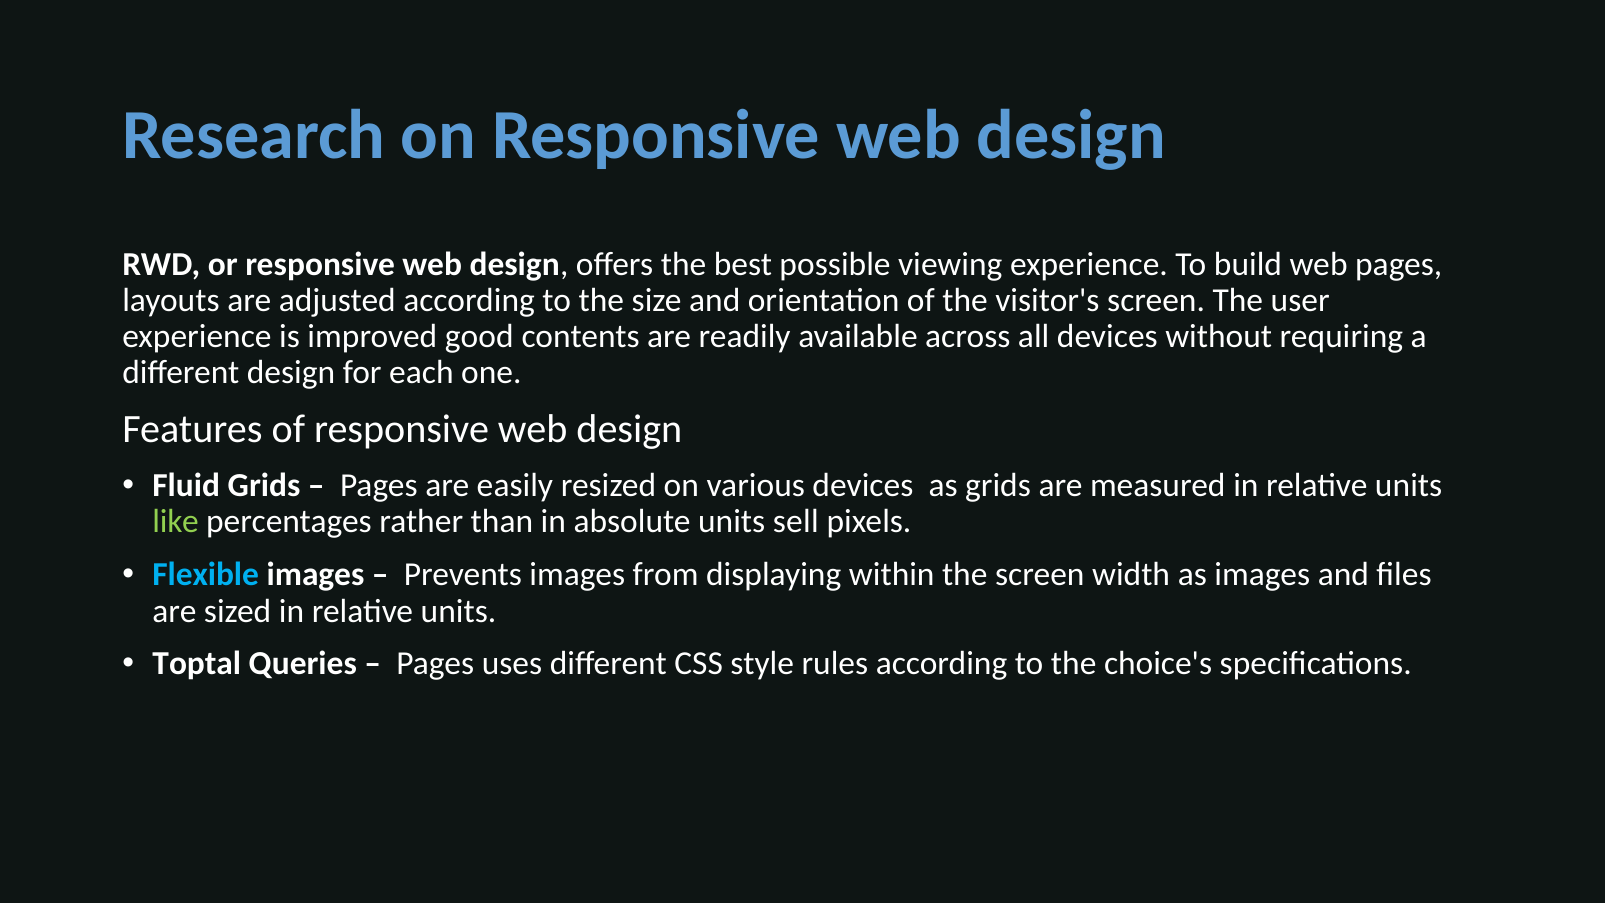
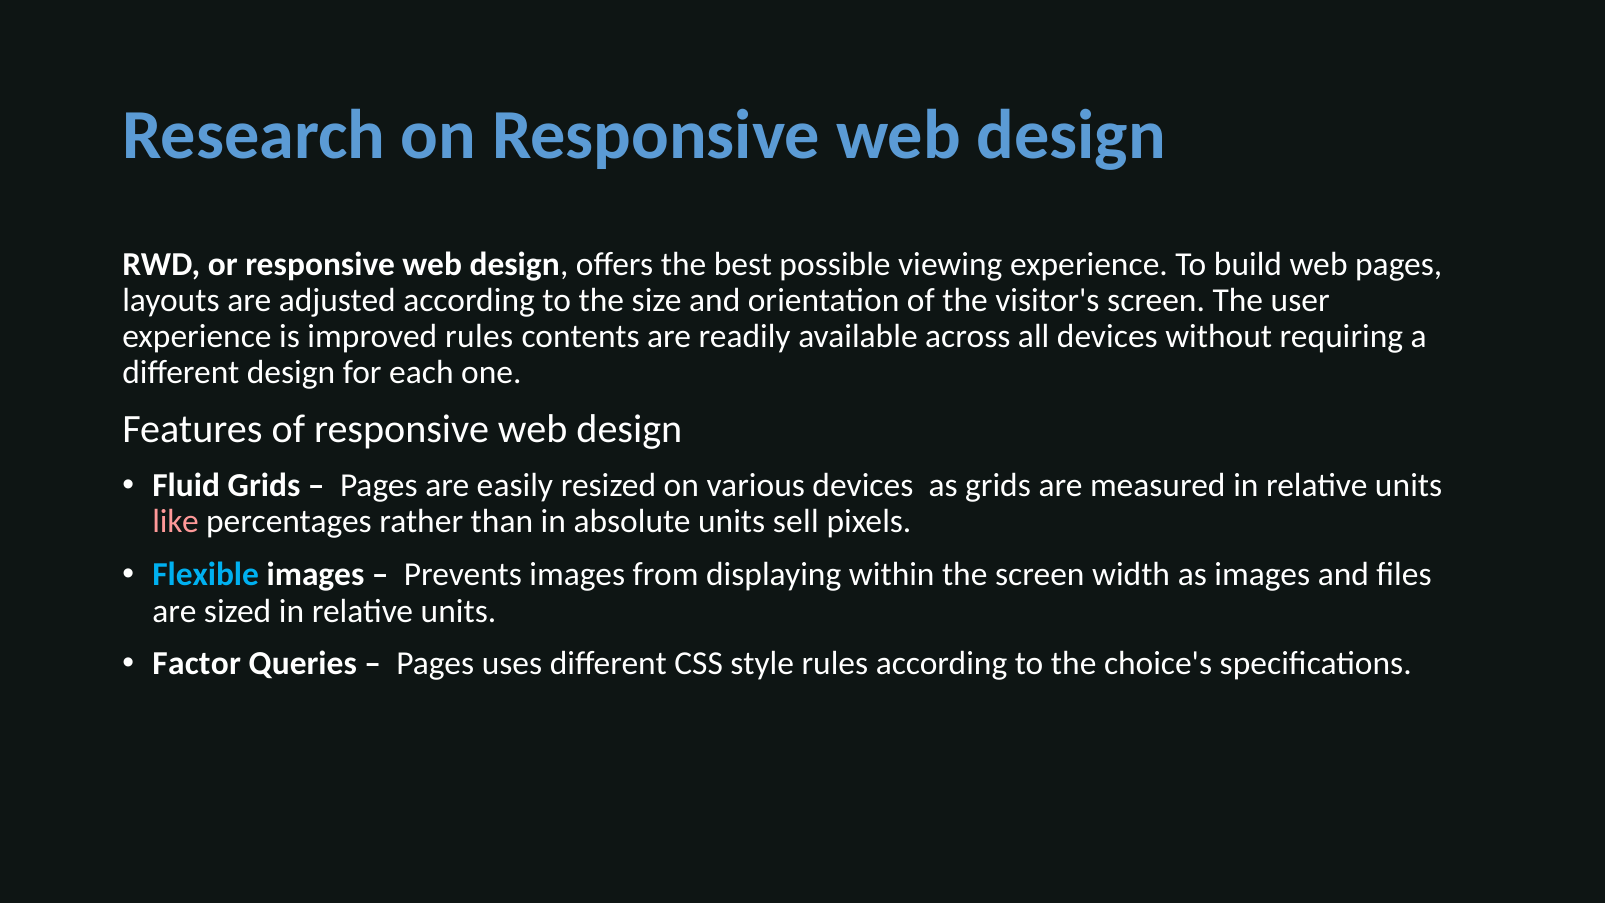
improved good: good -> rules
like colour: light green -> pink
Toptal: Toptal -> Factor
